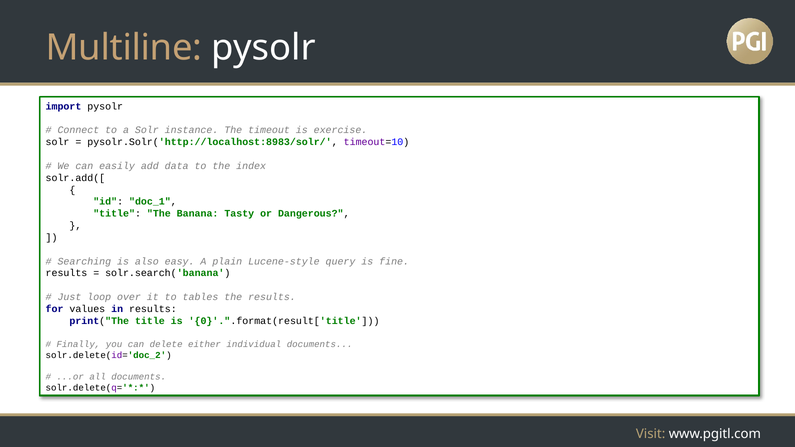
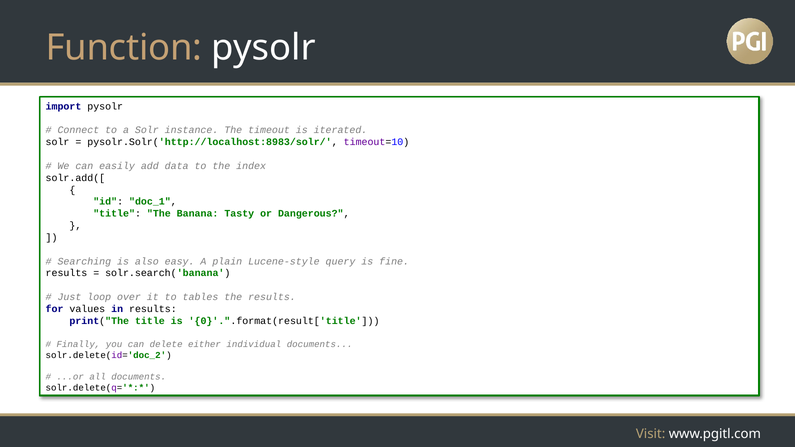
Multiline: Multiline -> Function
exercise: exercise -> iterated
